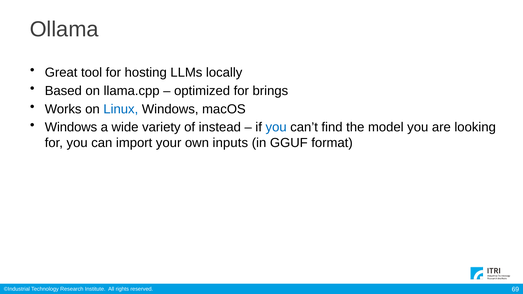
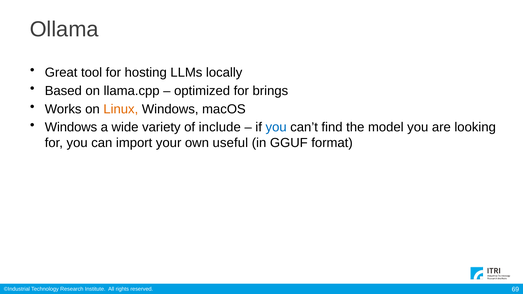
Linux colour: blue -> orange
instead: instead -> include
inputs: inputs -> useful
